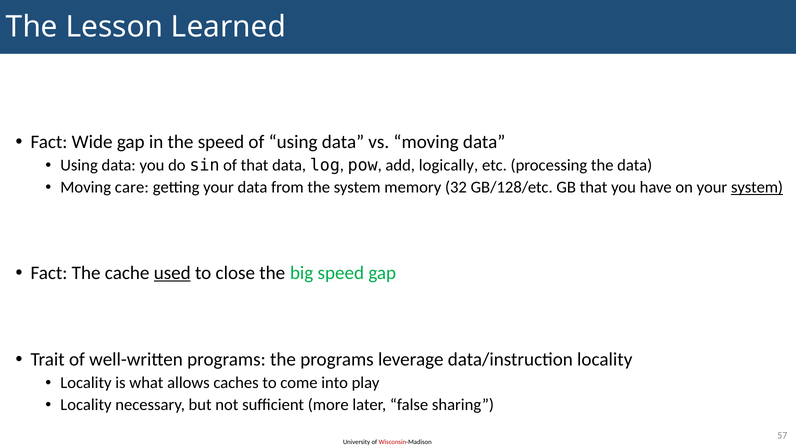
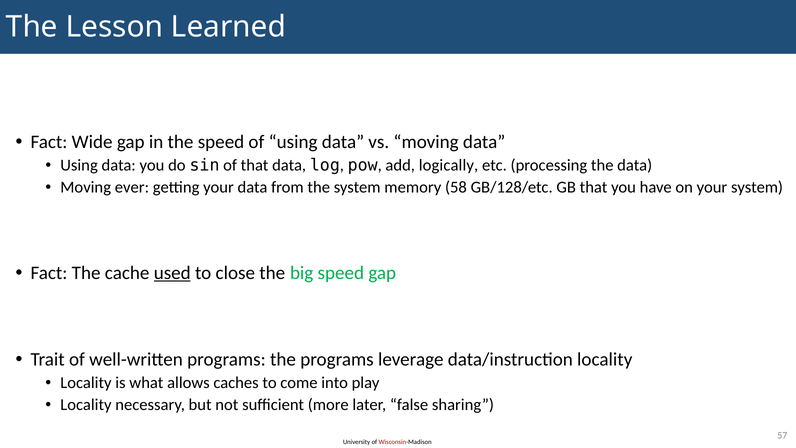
care: care -> ever
32: 32 -> 58
system at (757, 187) underline: present -> none
